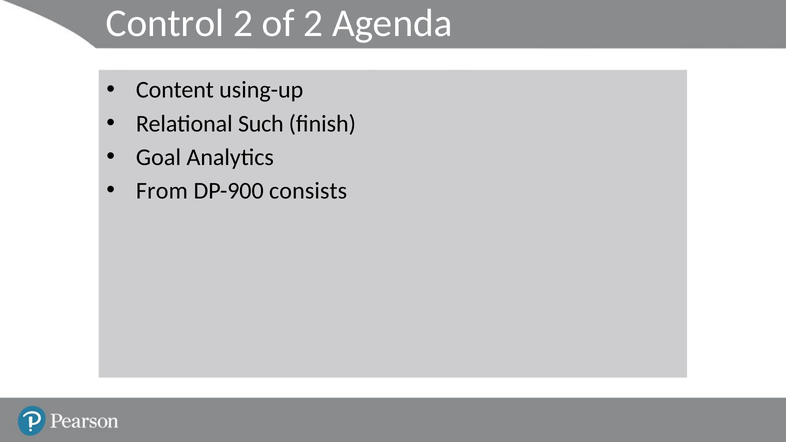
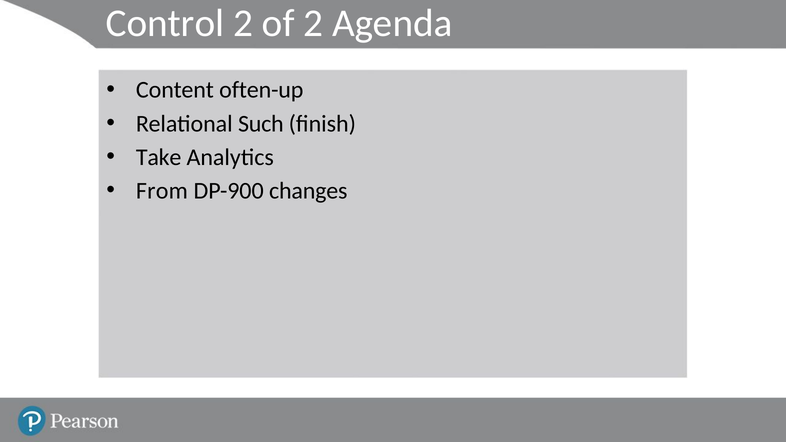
using-up: using-up -> often-up
Goal: Goal -> Take
consists: consists -> changes
